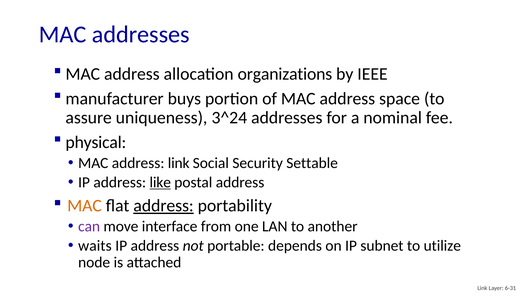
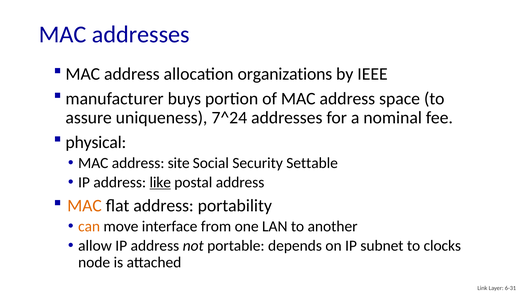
3^24: 3^24 -> 7^24
address link: link -> site
address at (164, 206) underline: present -> none
can colour: purple -> orange
waits: waits -> allow
utilize: utilize -> clocks
